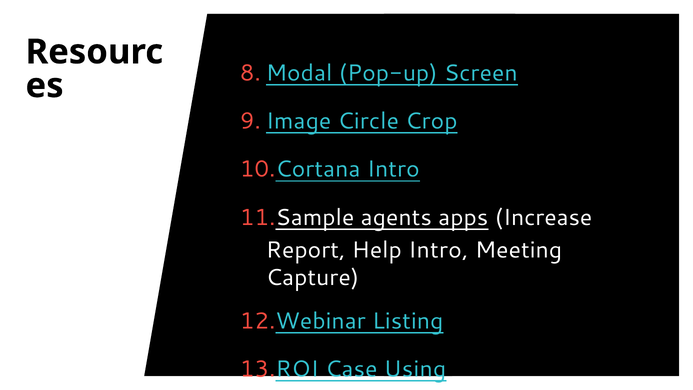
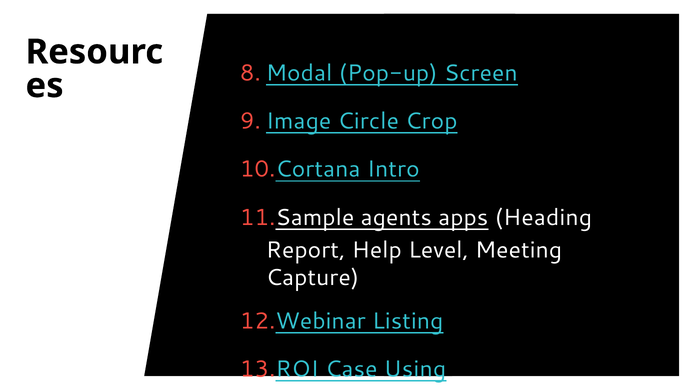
Increase: Increase -> Heading
Help Intro: Intro -> Level
